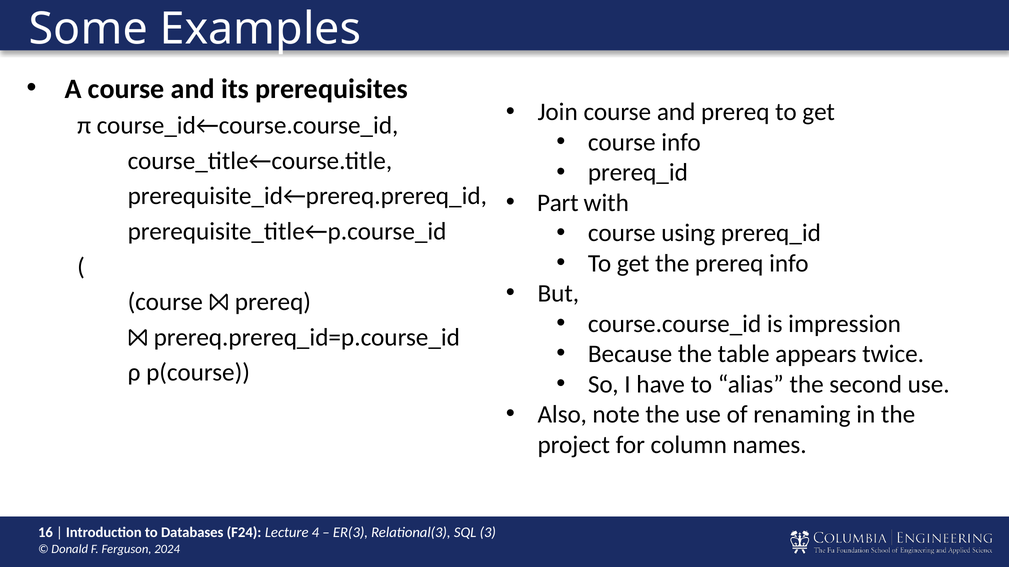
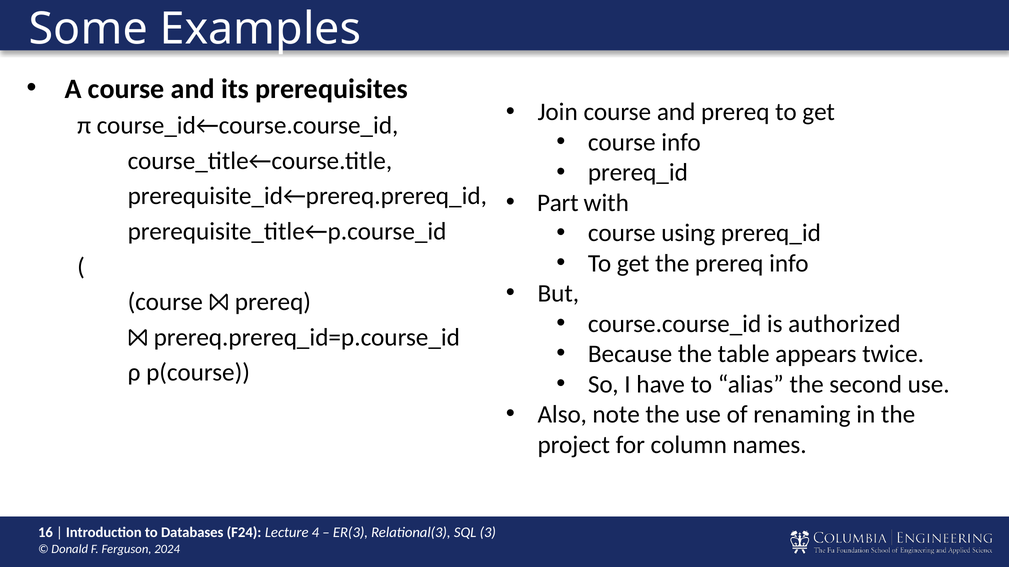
impression: impression -> authorized
